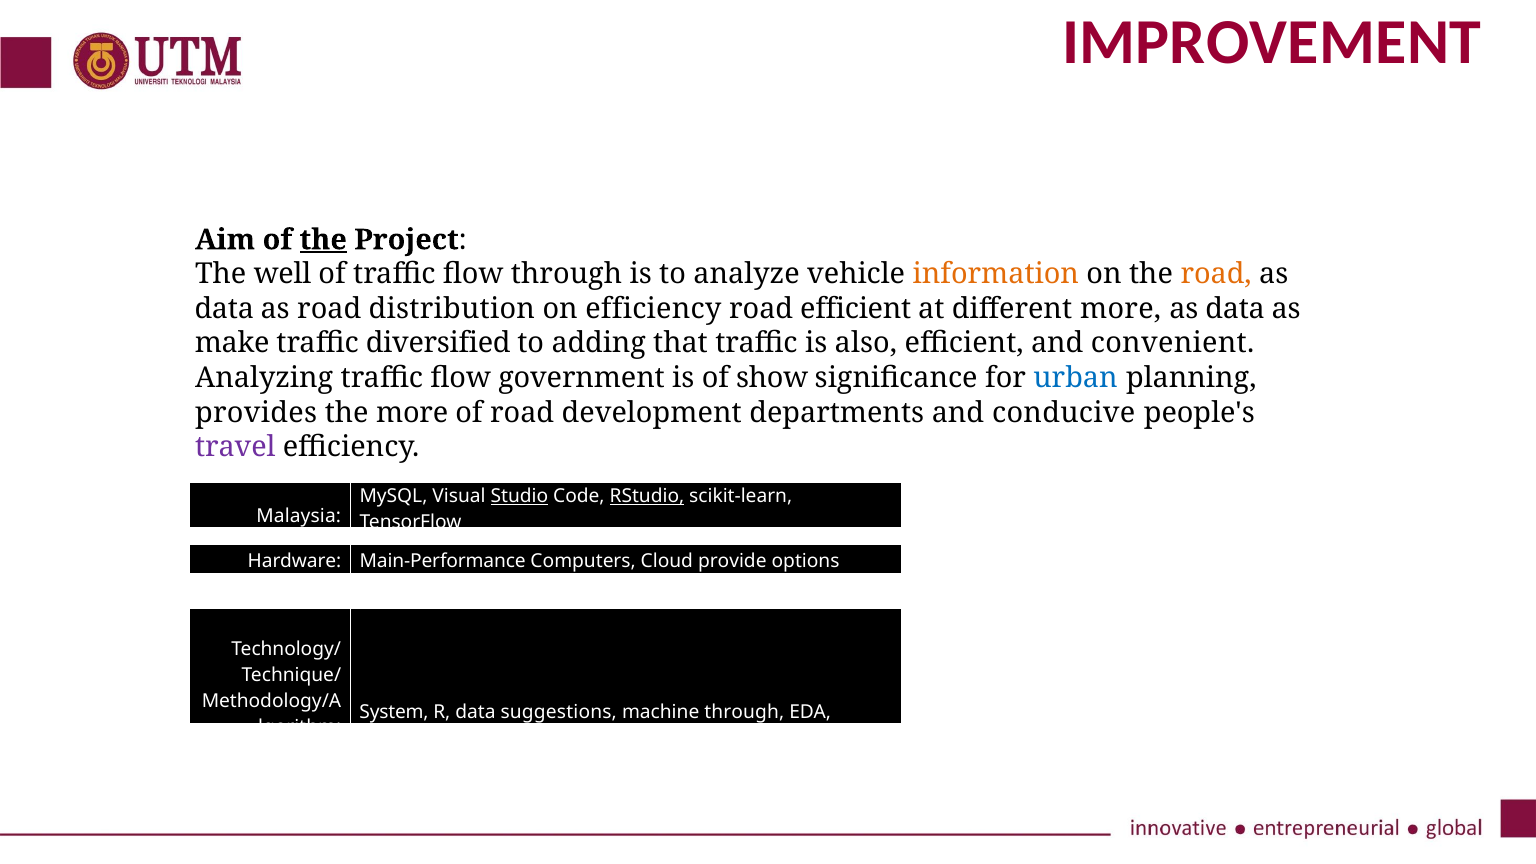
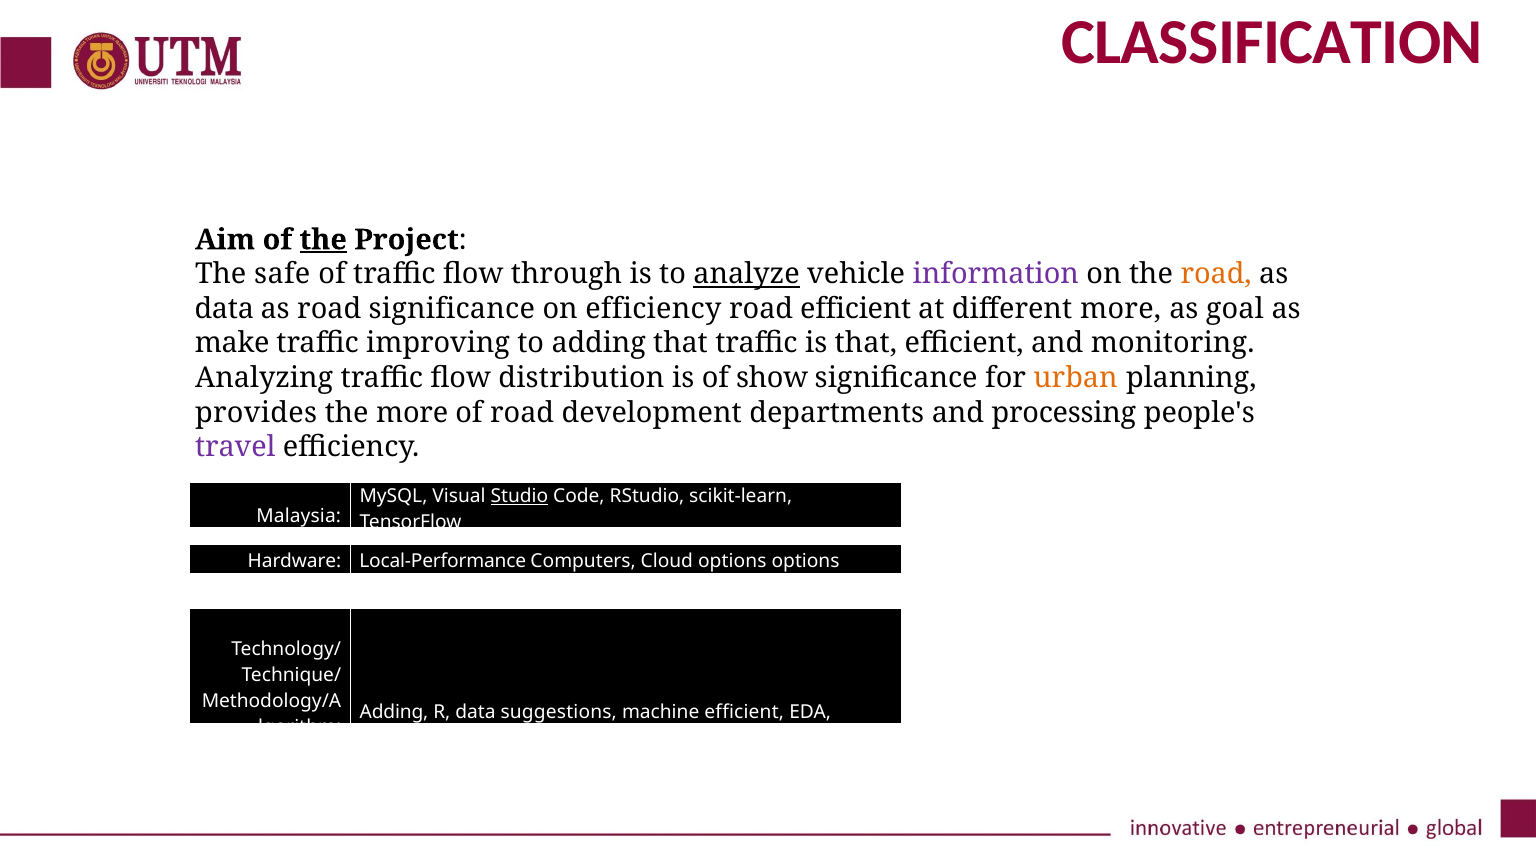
IMPROVEMENT: IMPROVEMENT -> CLASSIFICATION
well: well -> safe
analyze underline: none -> present
information colour: orange -> purple
road distribution: distribution -> significance
data at (1235, 309): data -> goal
diversified: diversified -> improving
is also: also -> that
convenient: convenient -> monitoring
government: government -> distribution
urban colour: blue -> orange
conducive: conducive -> processing
RStudio underline: present -> none
Main-Performance: Main-Performance -> Local-Performance
Cloud provide: provide -> options
System at (394, 712): System -> Adding
machine through: through -> efficient
